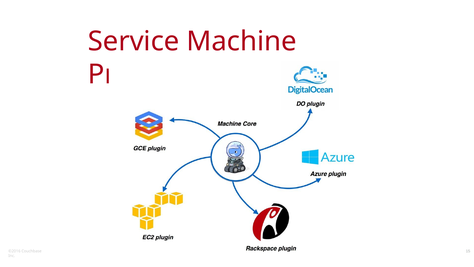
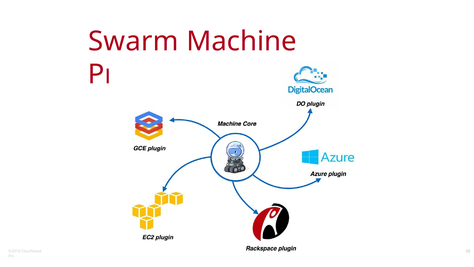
Service: Service -> Swarm
